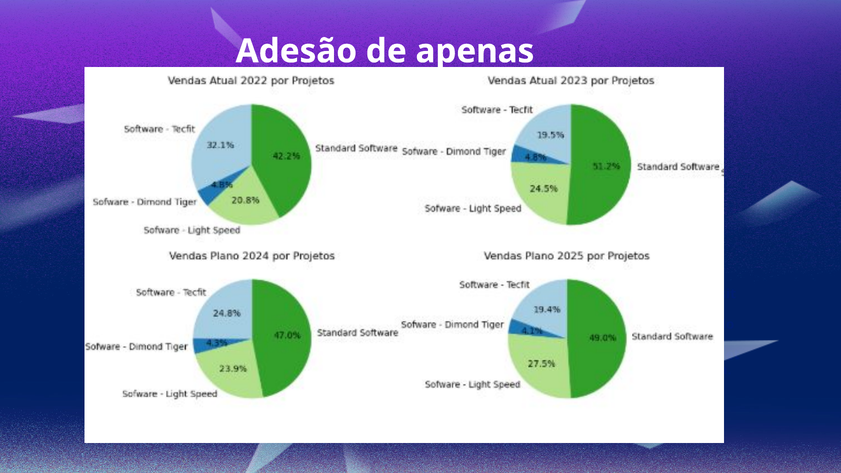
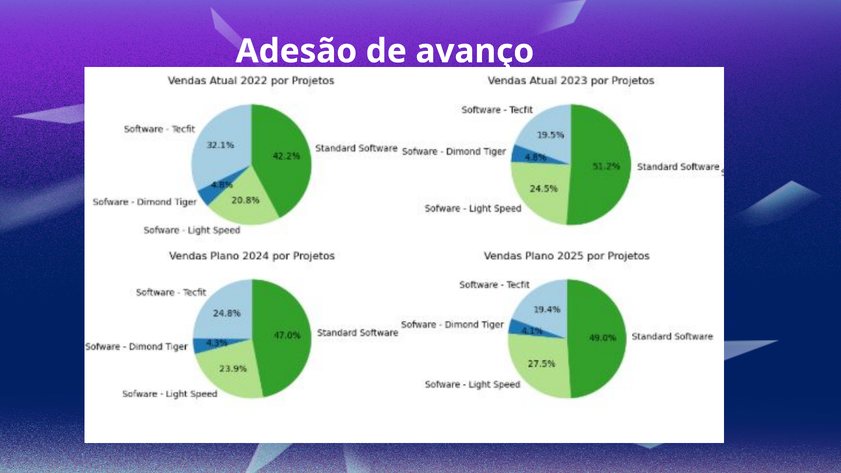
apenas: apenas -> avanço
